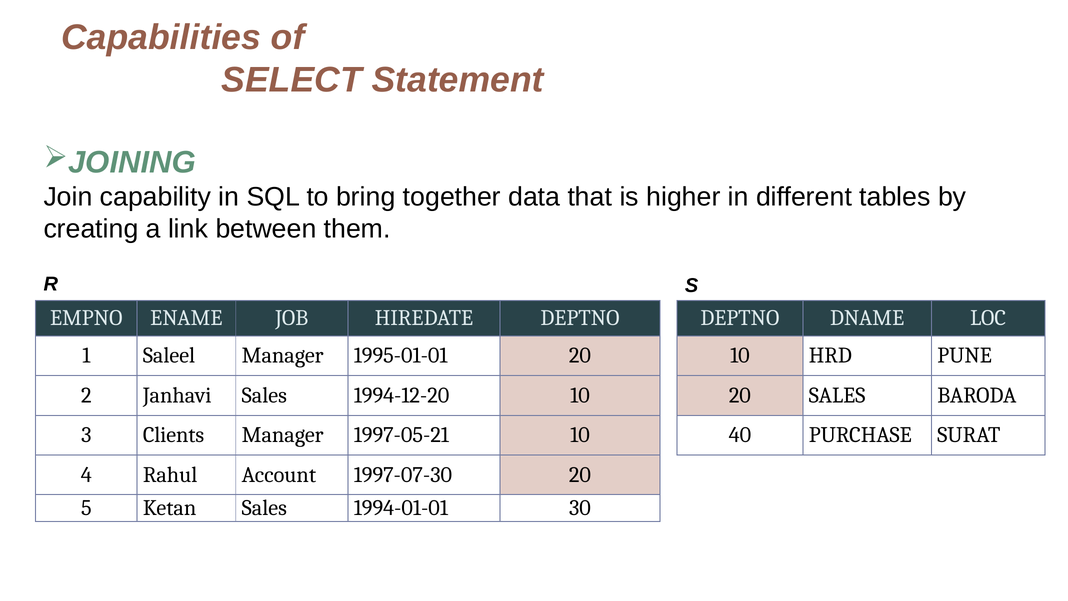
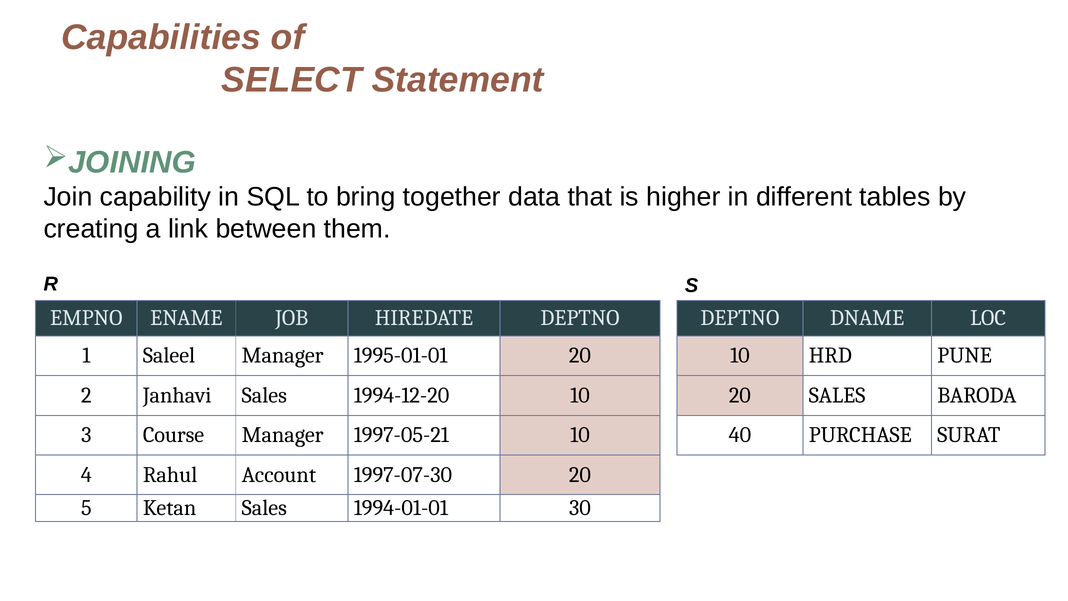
Clients: Clients -> Course
